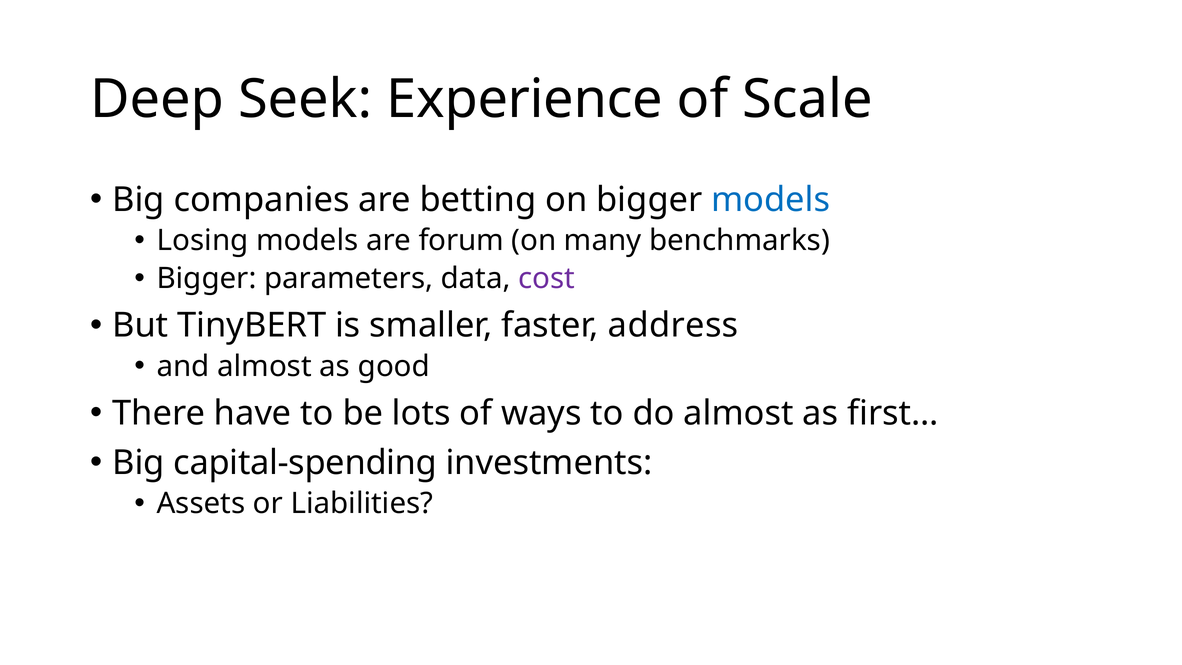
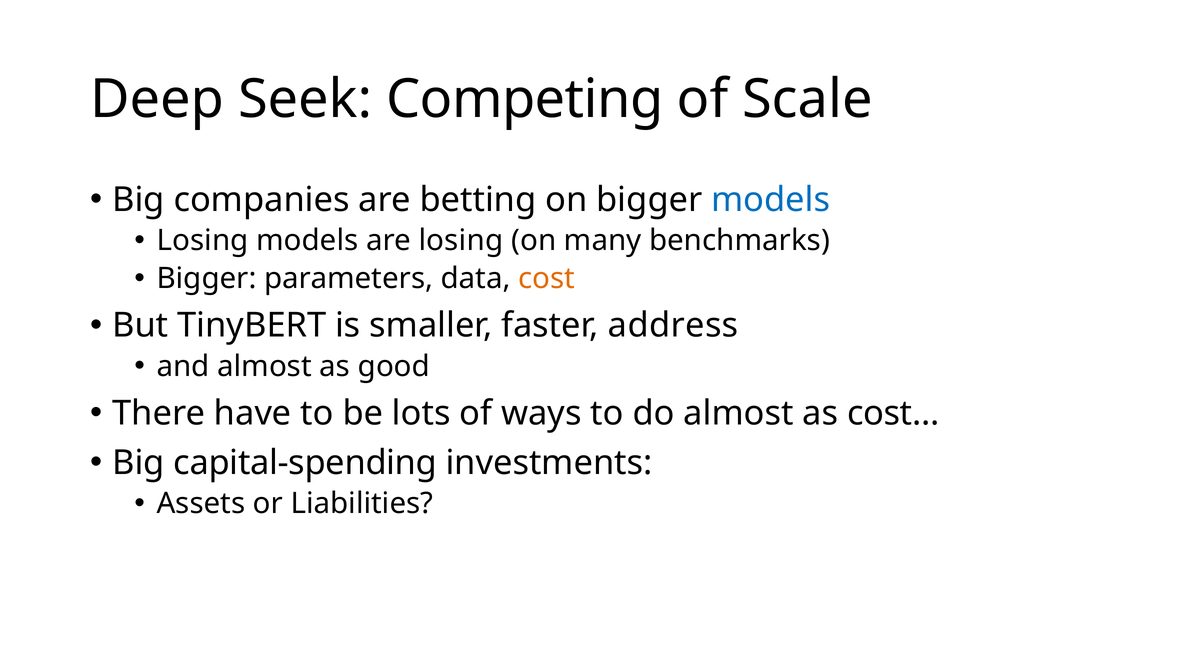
Experience: Experience -> Competing
are forum: forum -> losing
cost colour: purple -> orange
first…: first… -> cost…
